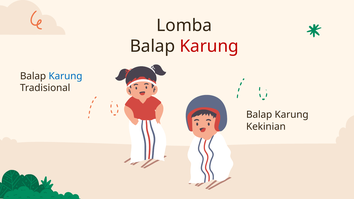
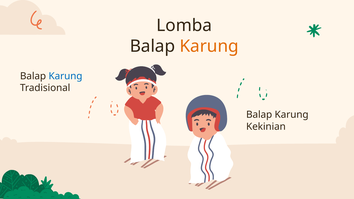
Karung at (209, 46) colour: red -> orange
